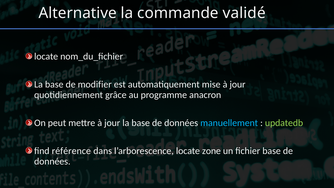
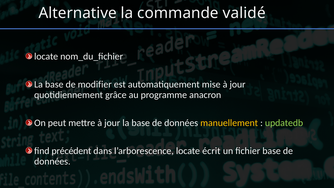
manuellement colour: light blue -> yellow
référence: référence -> précédent
zone: zone -> écrit
